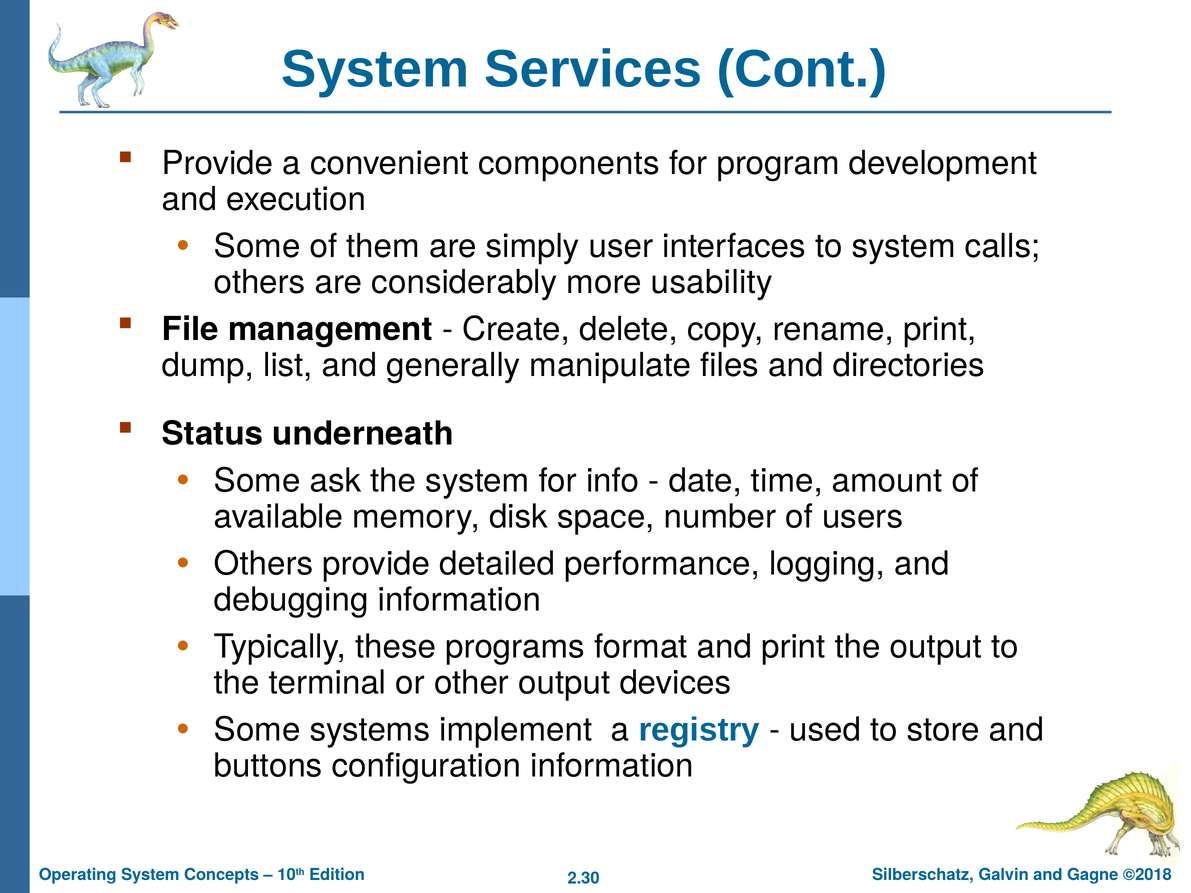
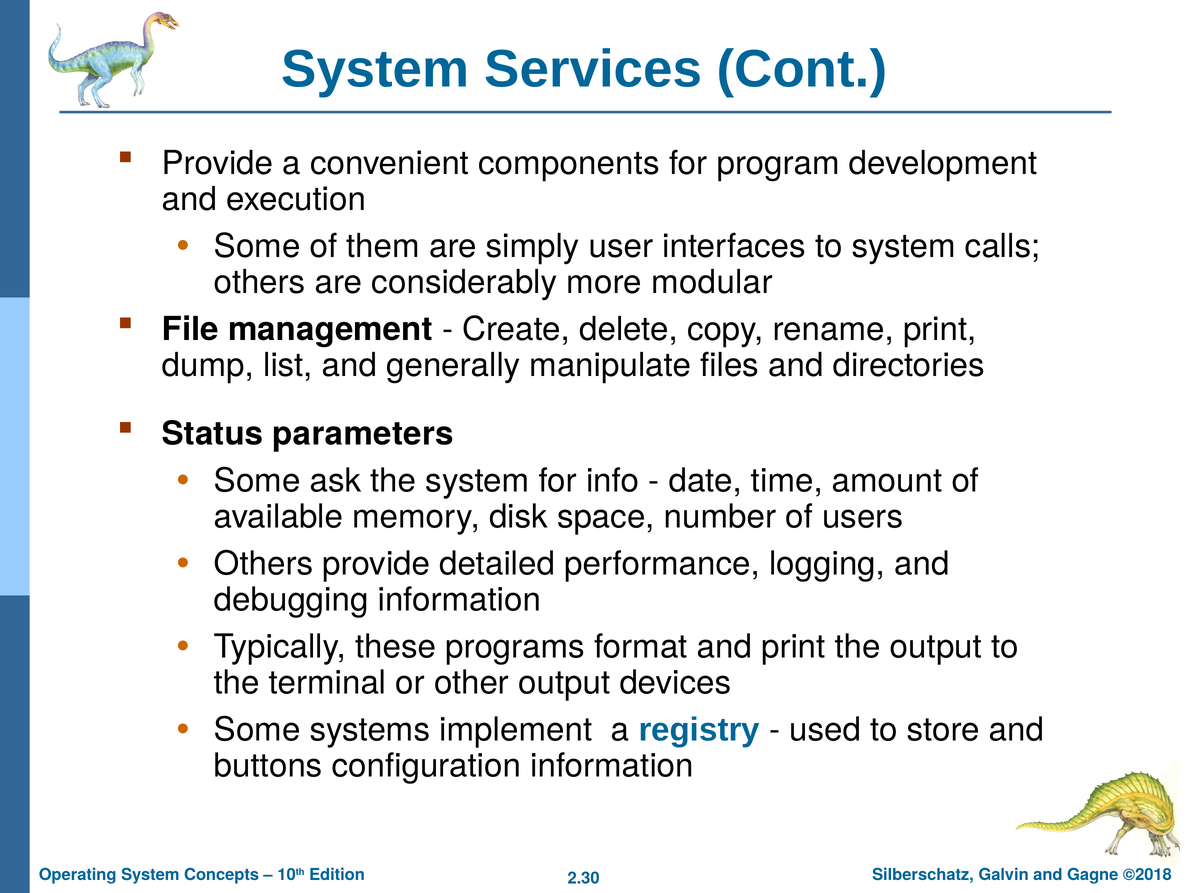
usability: usability -> modular
underneath: underneath -> parameters
